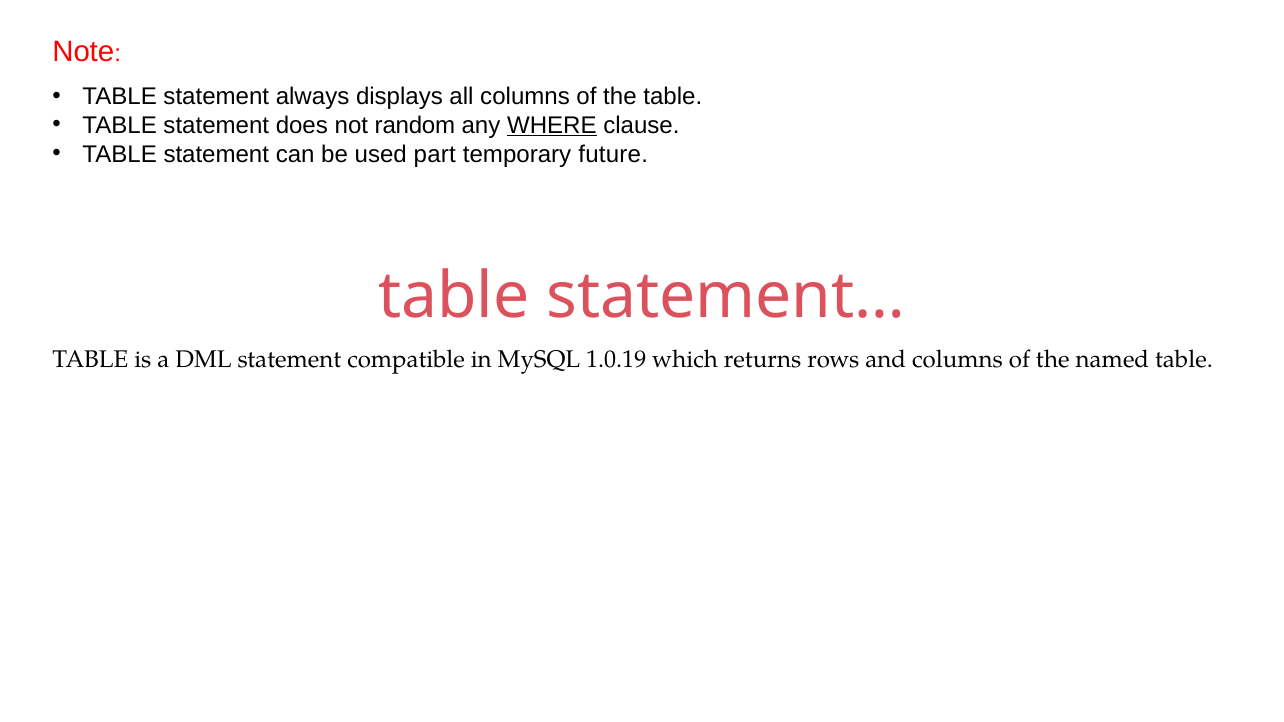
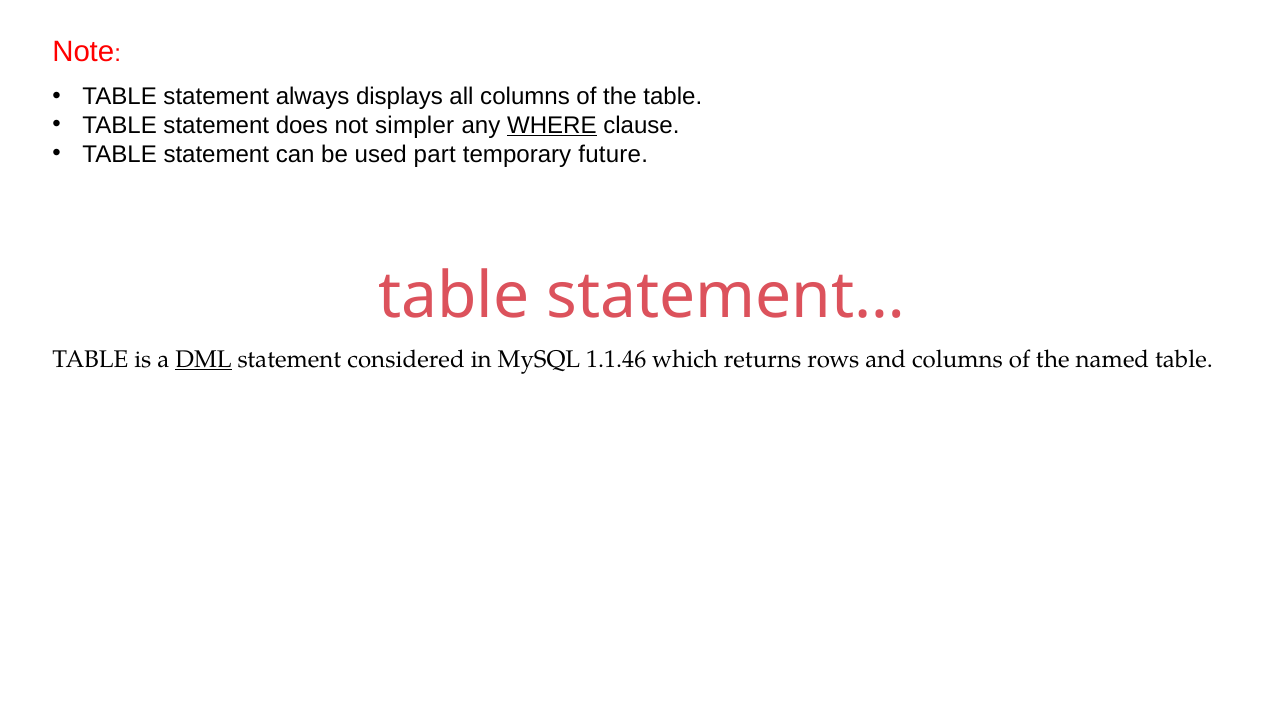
random: random -> simpler
DML underline: none -> present
compatible: compatible -> considered
1.0.19: 1.0.19 -> 1.1.46
